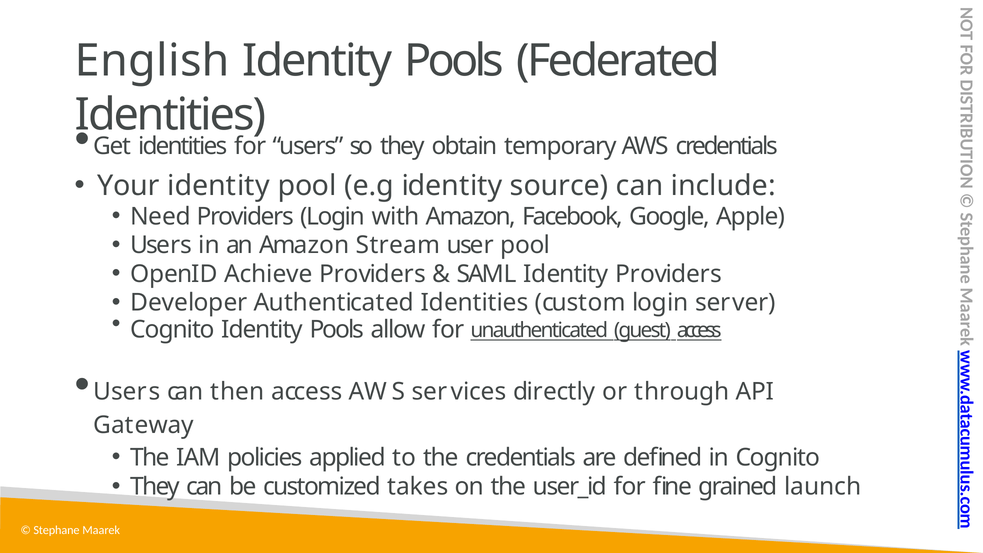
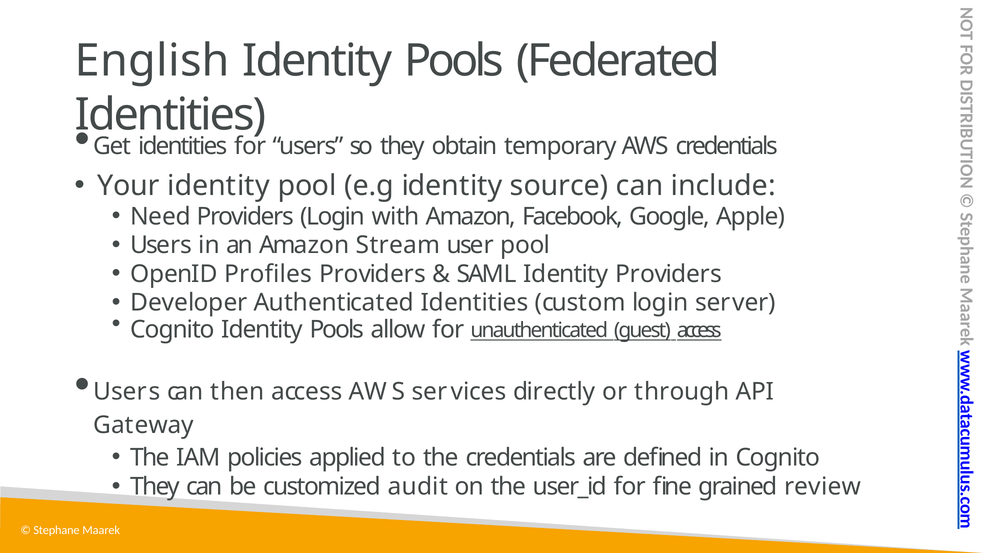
Achieve: Achieve -> Profiles
takes: takes -> audit
launch: launch -> review
